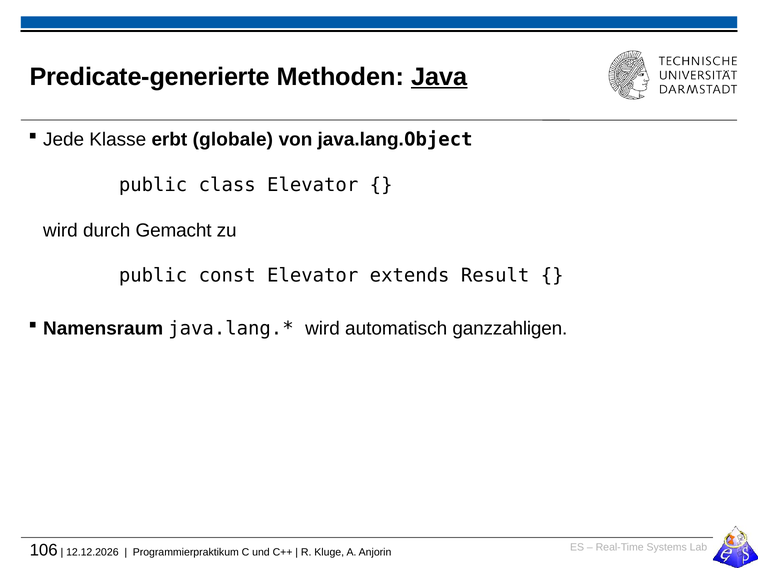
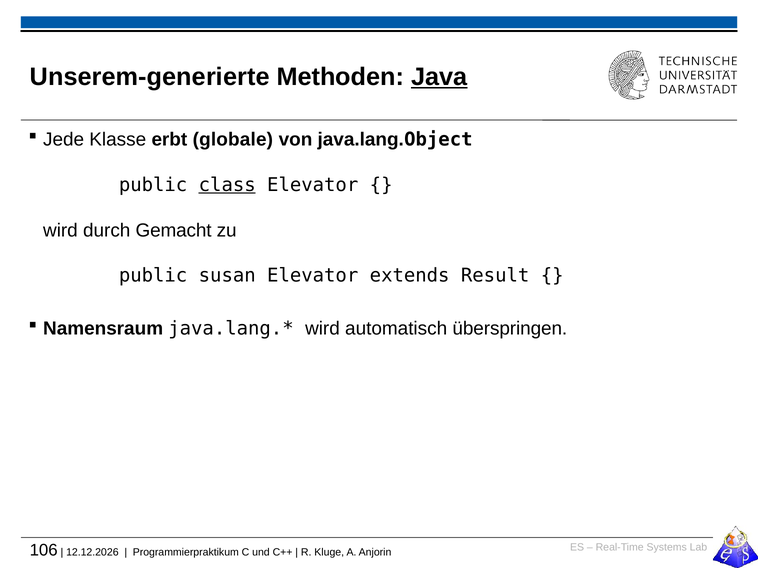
Predicate-generierte: Predicate-generierte -> Unserem-generierte
class underline: none -> present
const: const -> susan
ganzzahligen: ganzzahligen -> überspringen
